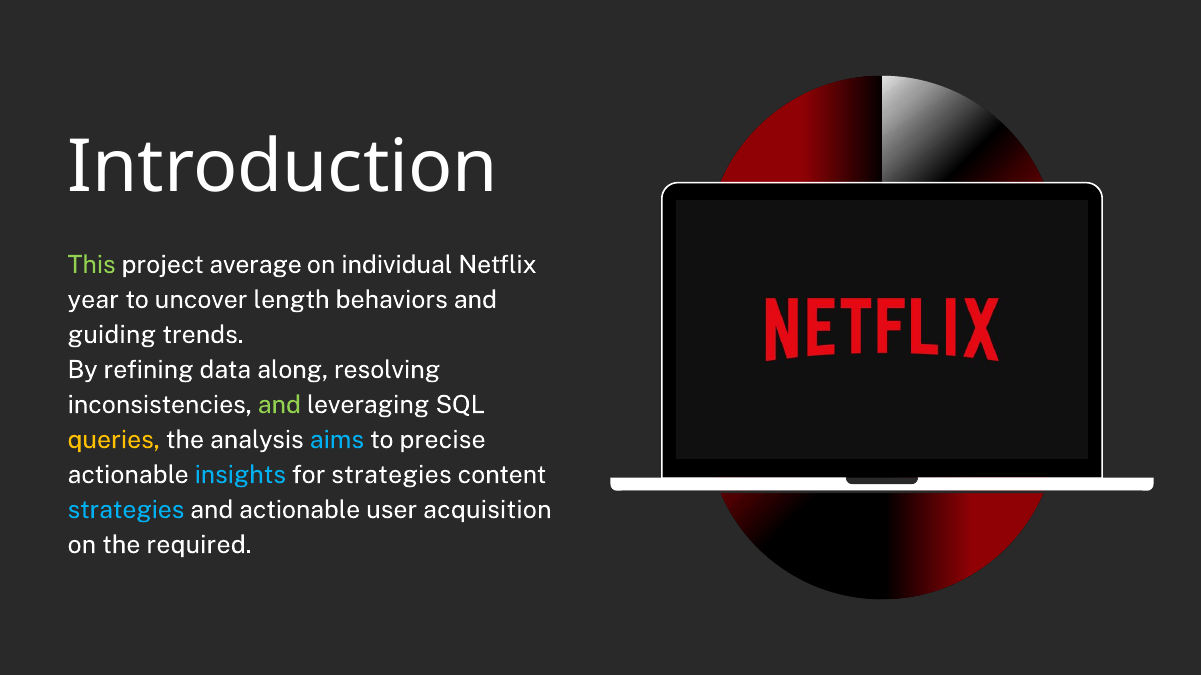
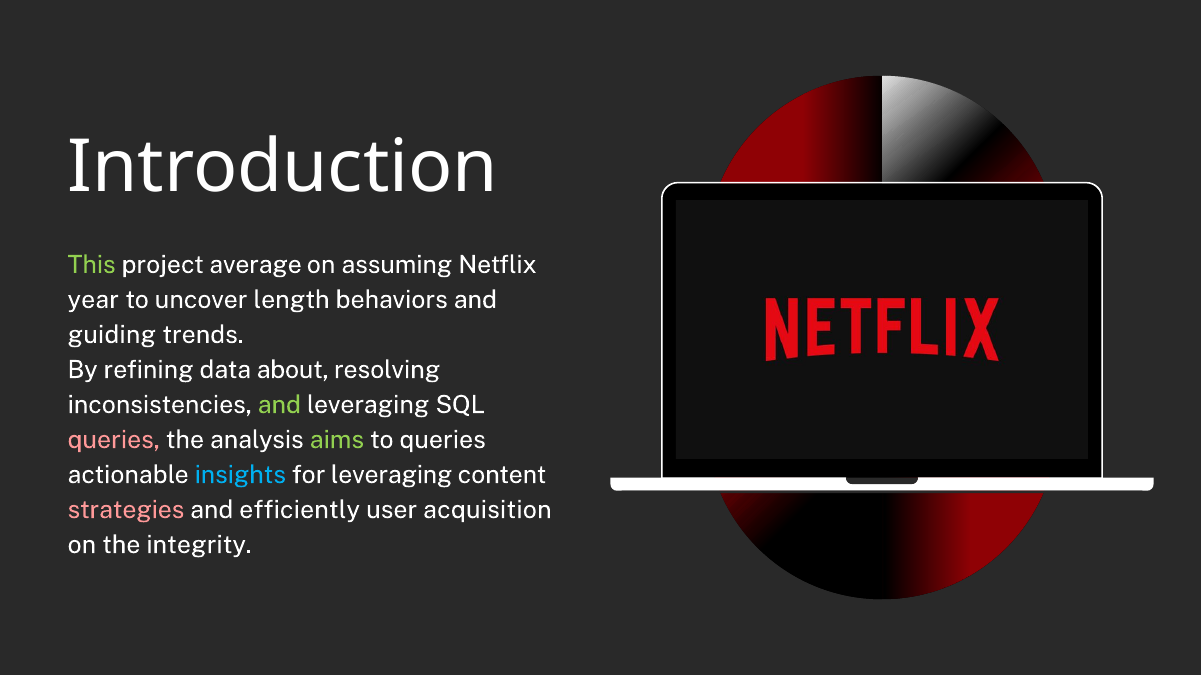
individual: individual -> assuming
along: along -> about
queries at (114, 440) colour: yellow -> pink
aims colour: light blue -> light green
to precise: precise -> queries
for strategies: strategies -> leveraging
strategies at (126, 510) colour: light blue -> pink
and actionable: actionable -> efficiently
required: required -> integrity
